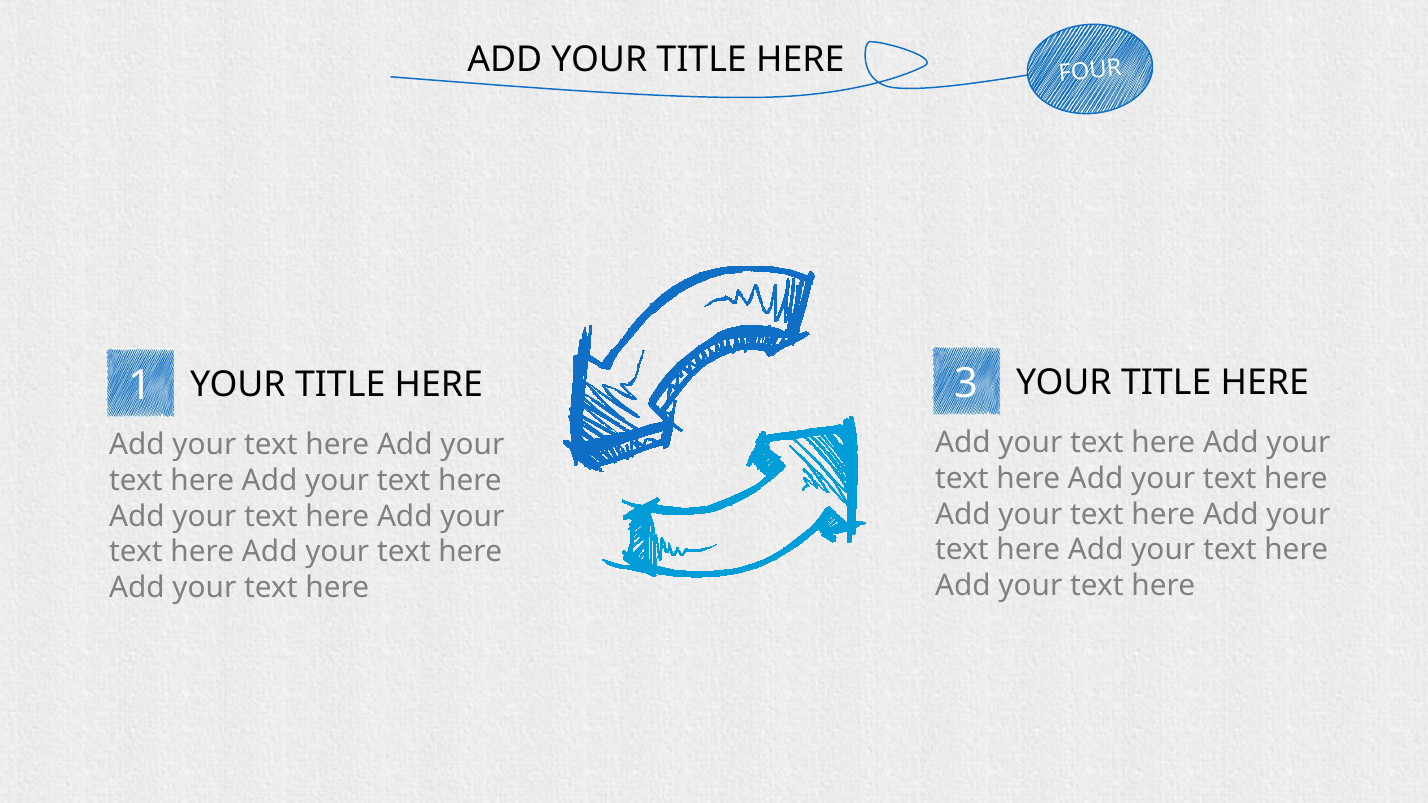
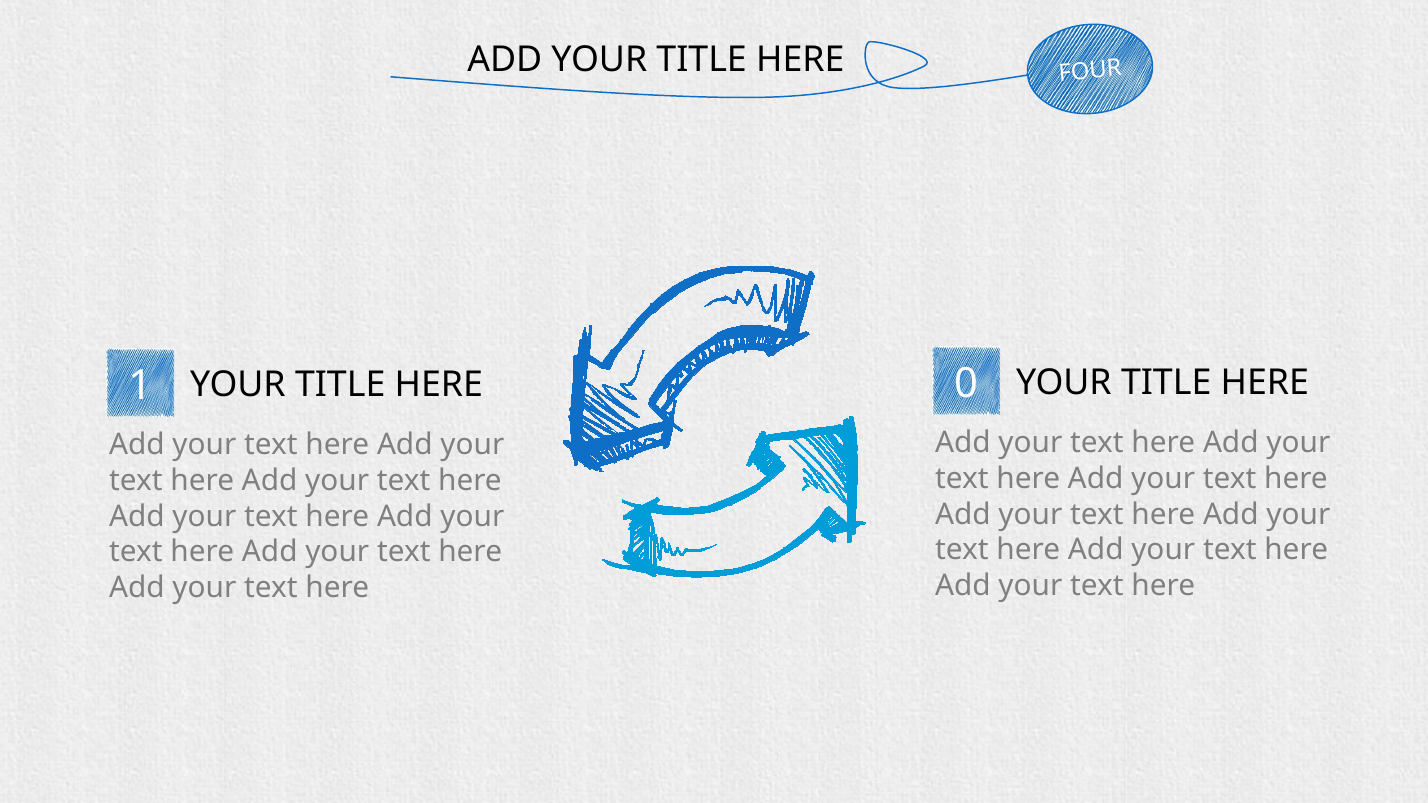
3: 3 -> 0
